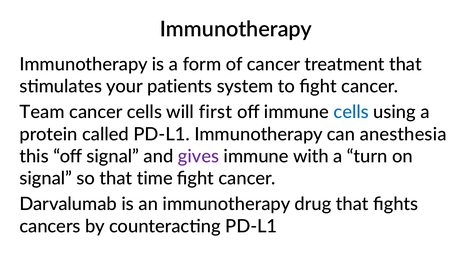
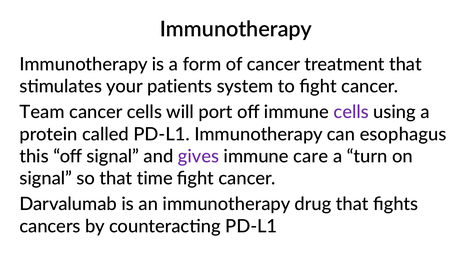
first: first -> port
cells at (351, 112) colour: blue -> purple
anesthesia: anesthesia -> esophagus
with: with -> care
